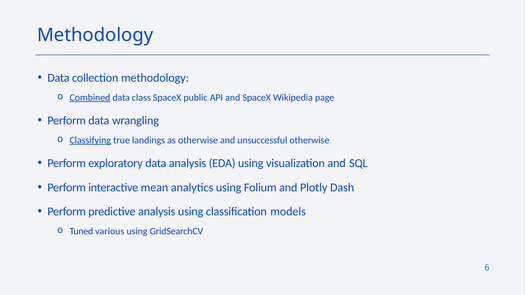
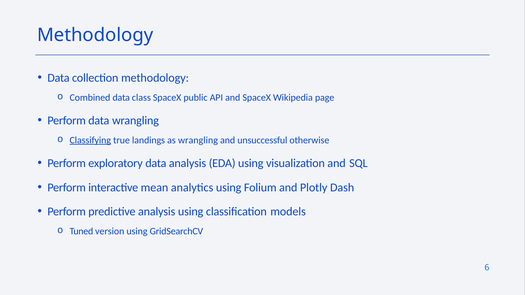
Combined underline: present -> none
as otherwise: otherwise -> wrangling
various: various -> version
